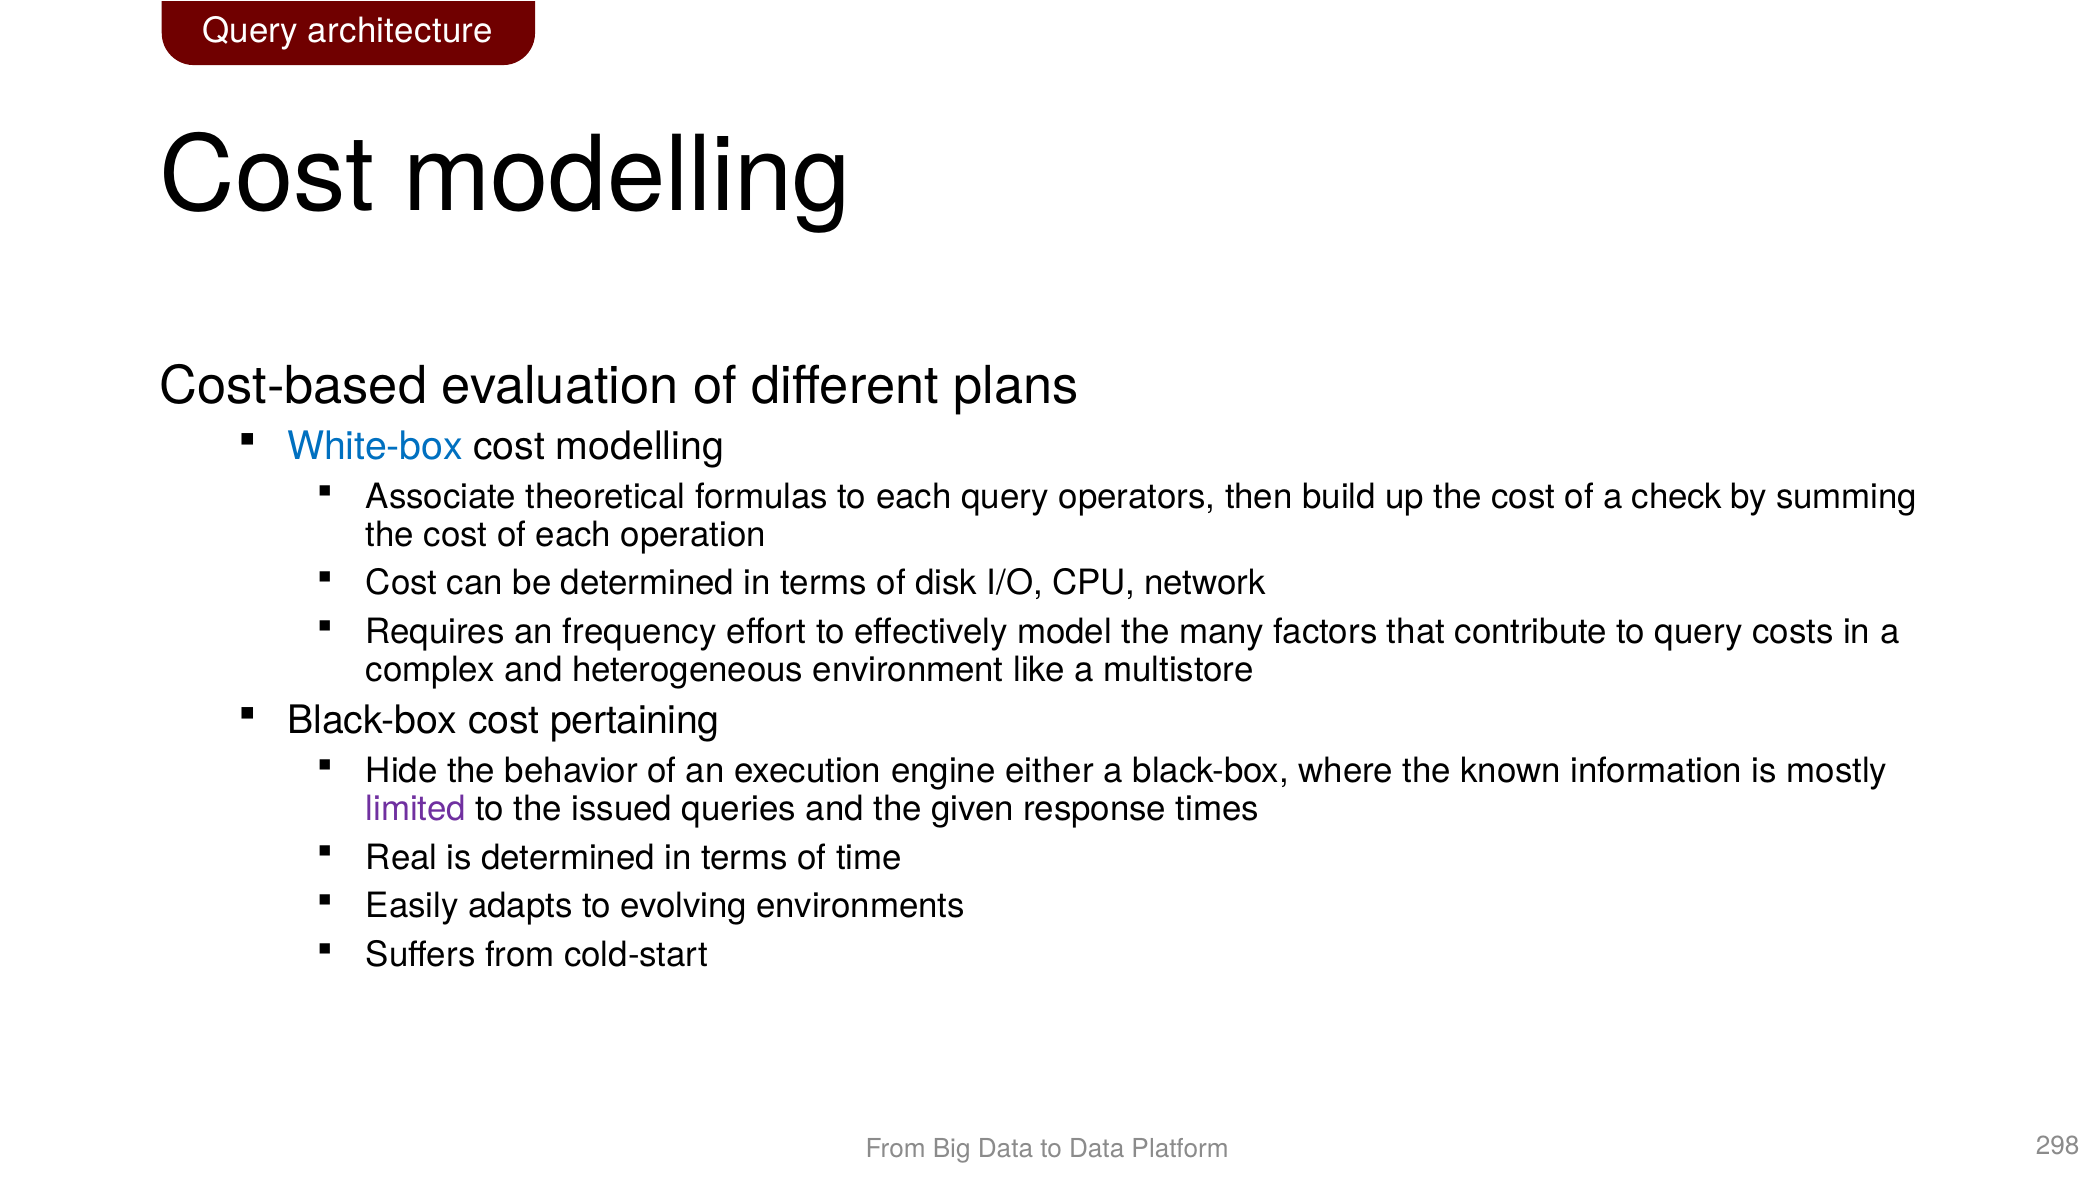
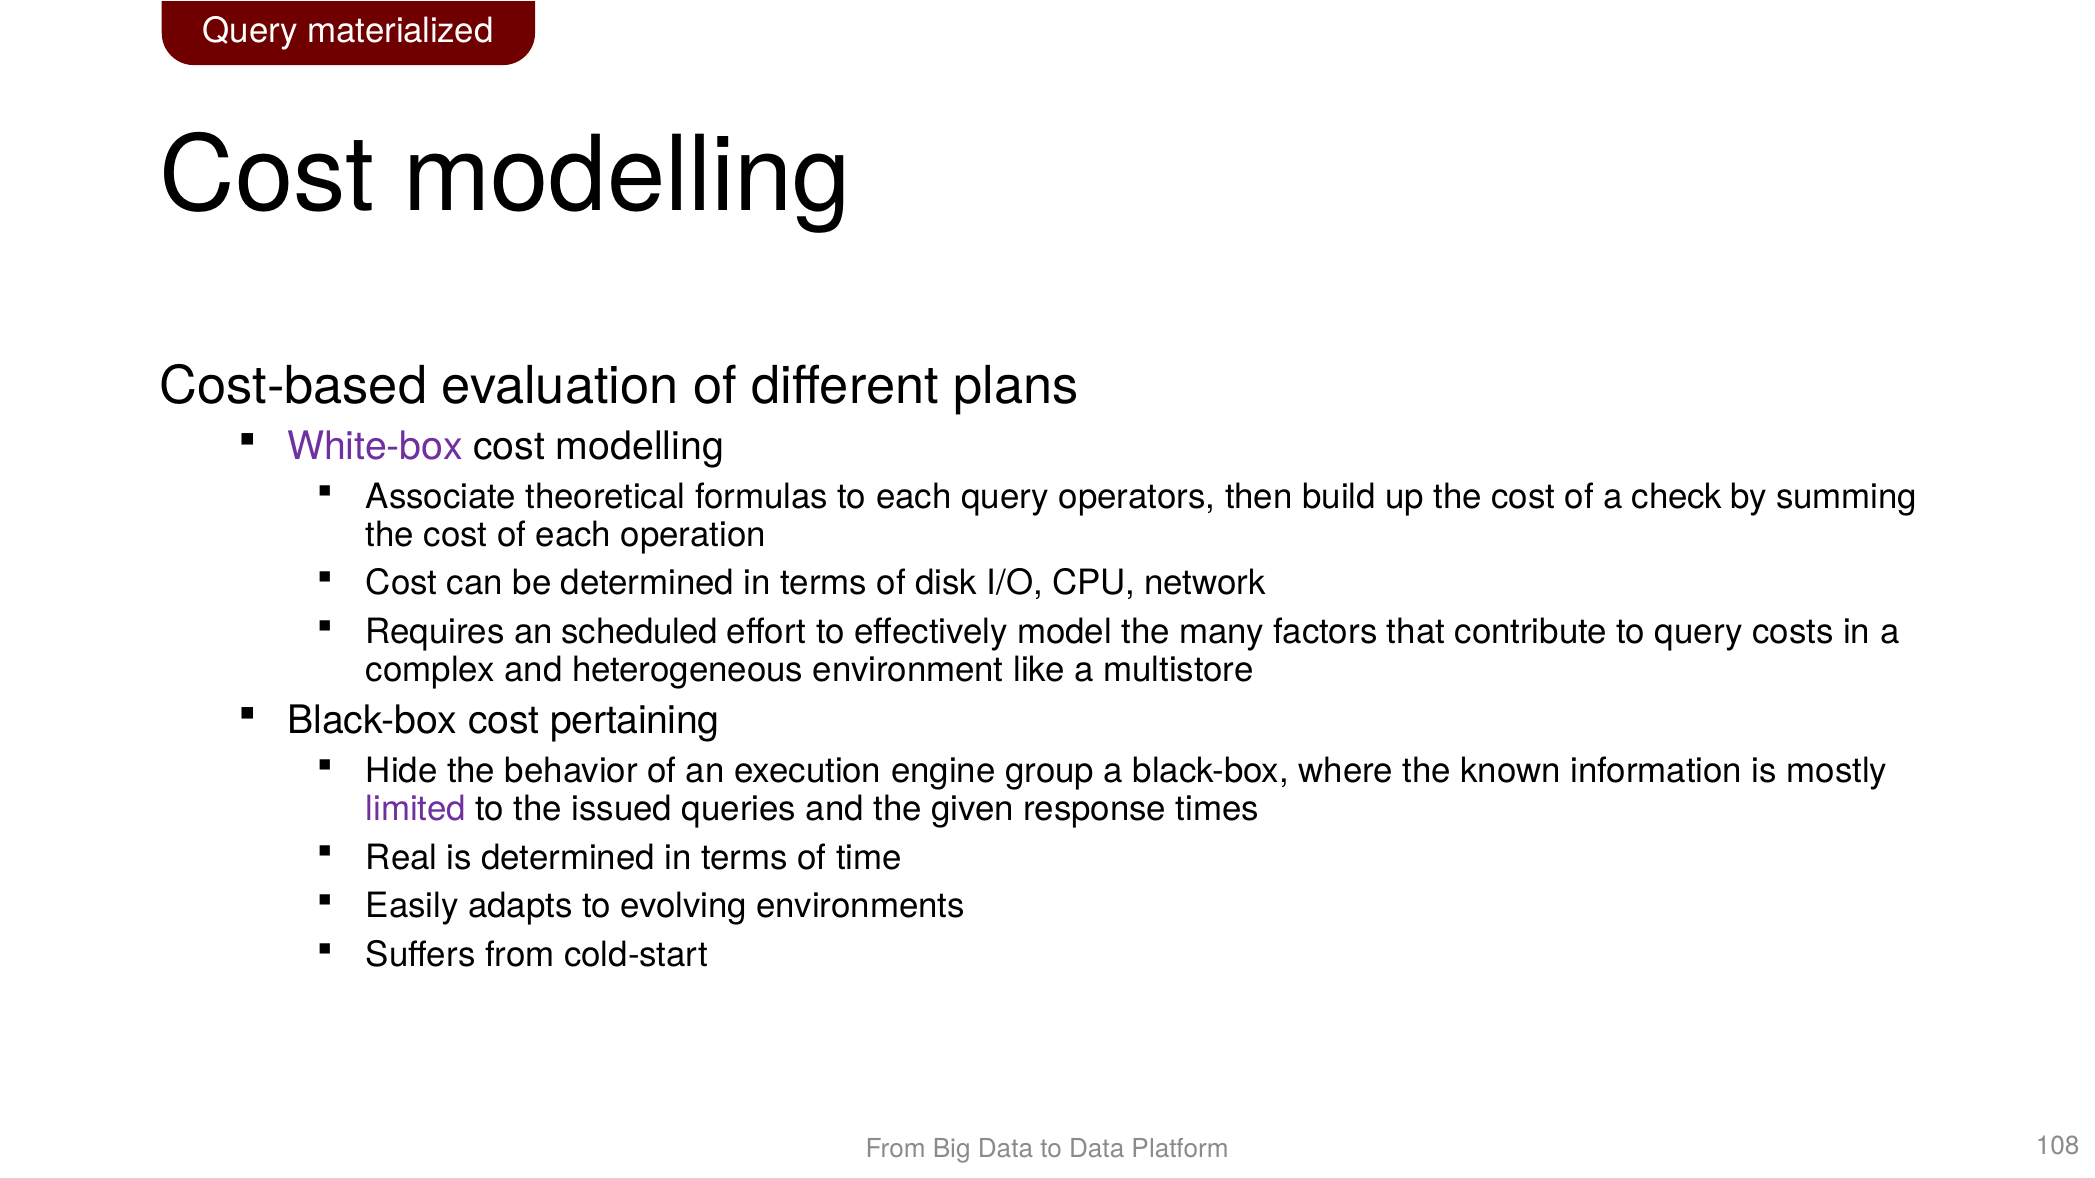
architecture: architecture -> materialized
White-box colour: blue -> purple
frequency: frequency -> scheduled
either: either -> group
298: 298 -> 108
